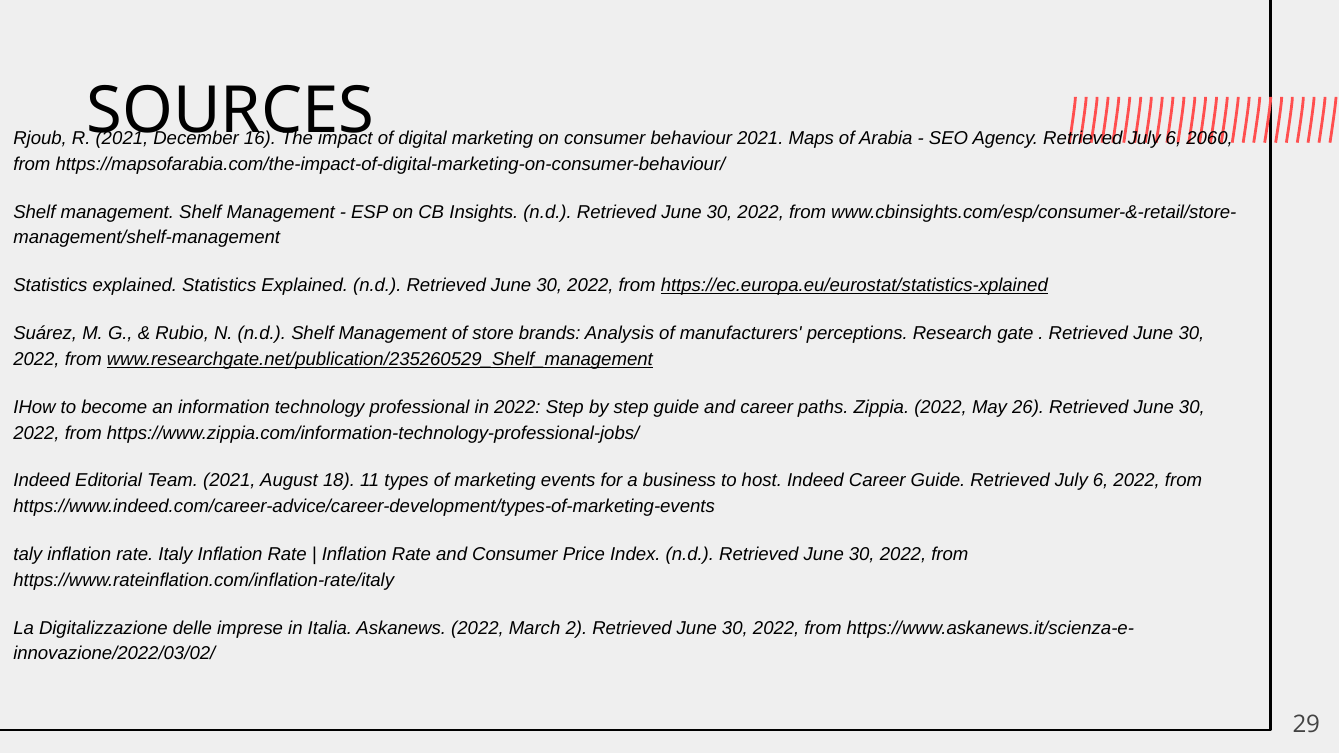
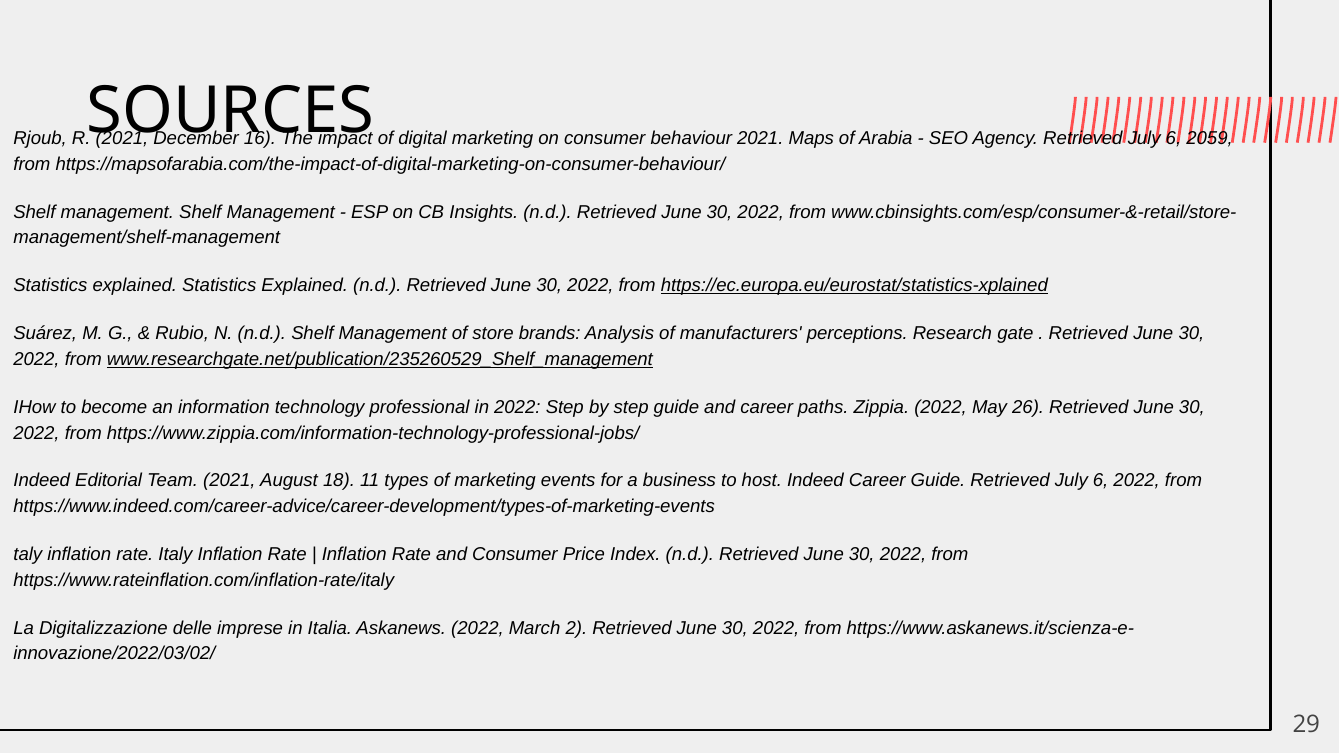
2060: 2060 -> 2059
